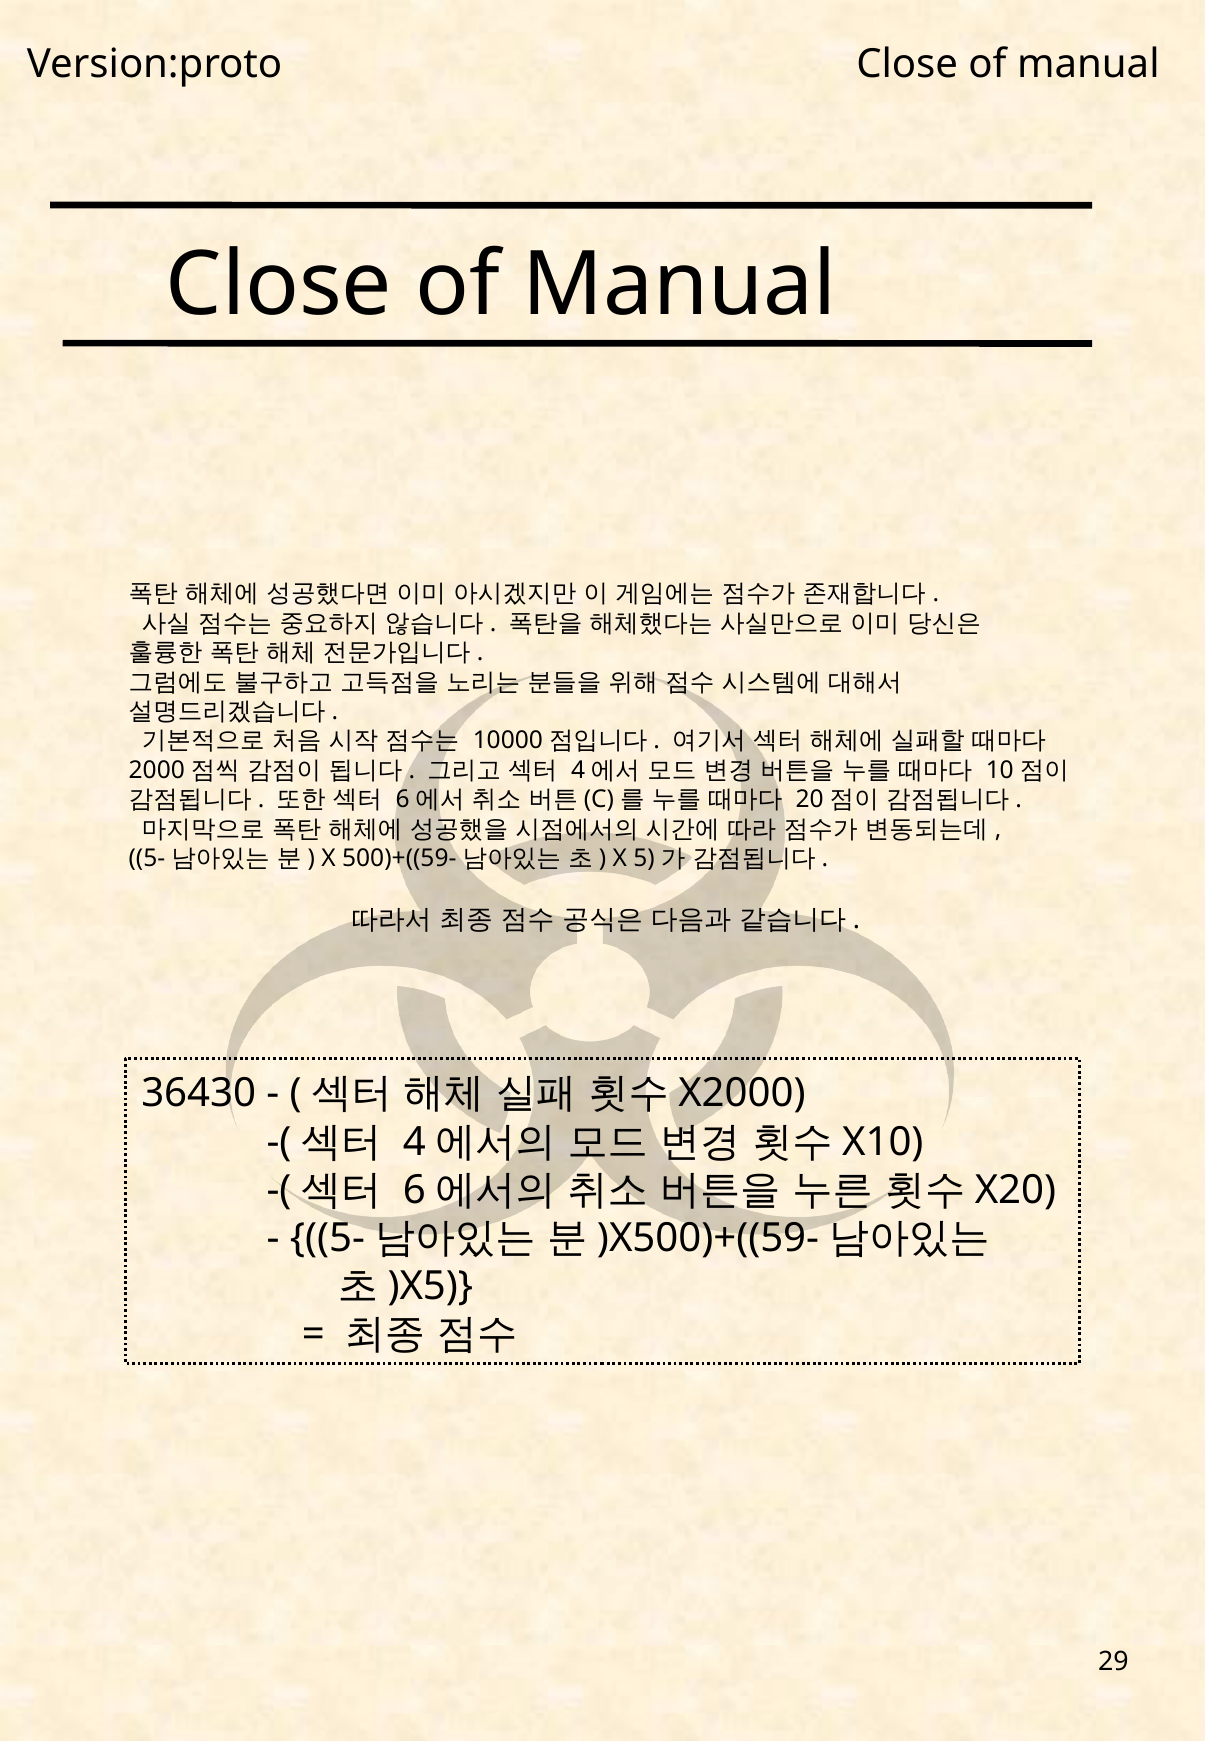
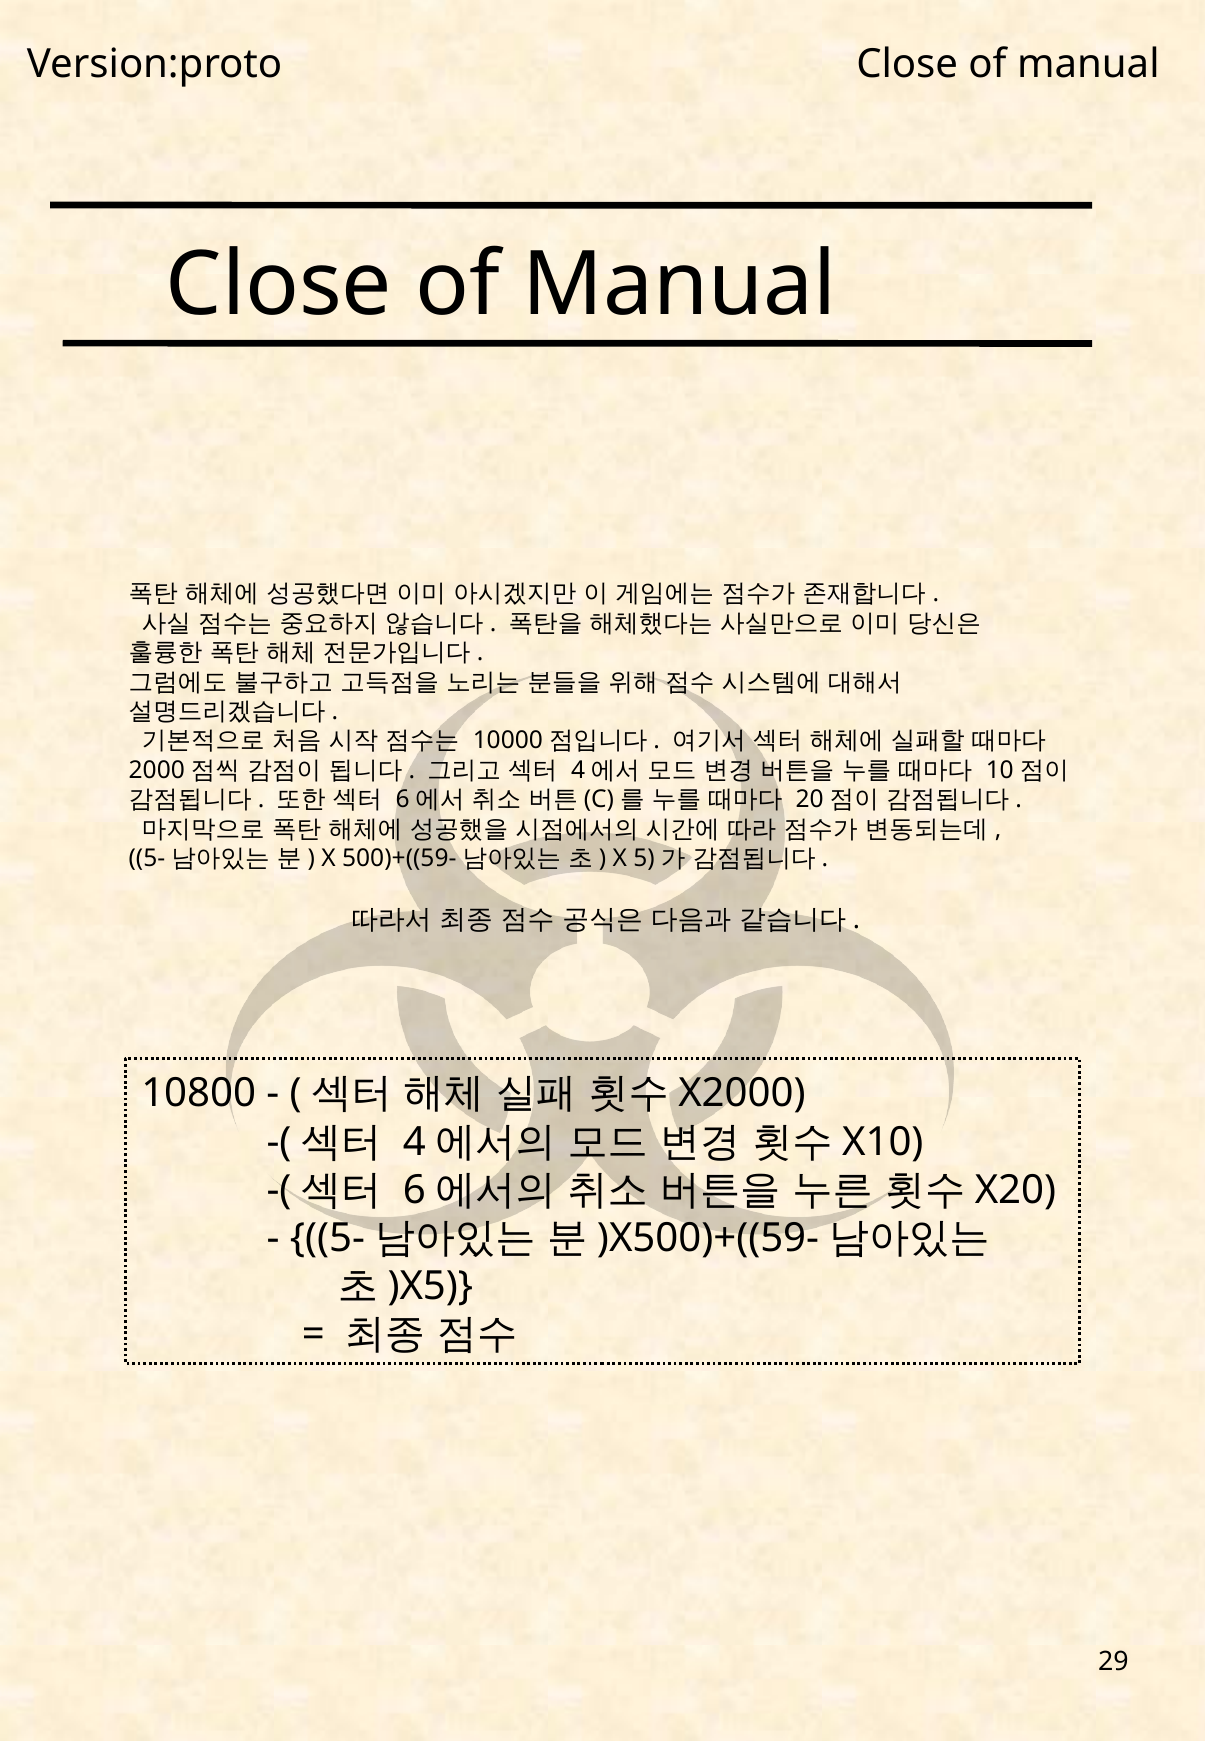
36430: 36430 -> 10800
